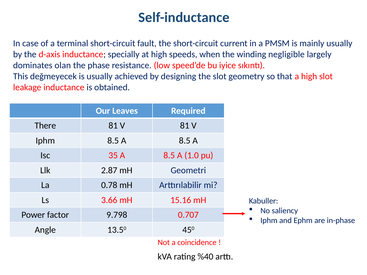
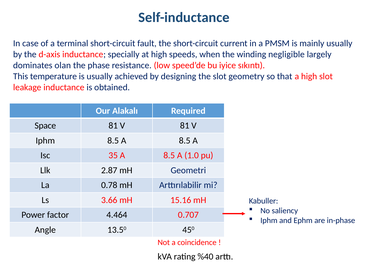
değmeyecek: değmeyecek -> temperature
Leaves: Leaves -> Alakalı
There: There -> Space
9.798: 9.798 -> 4.464
